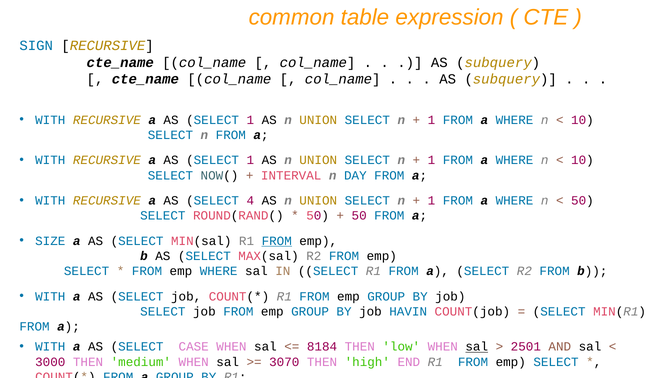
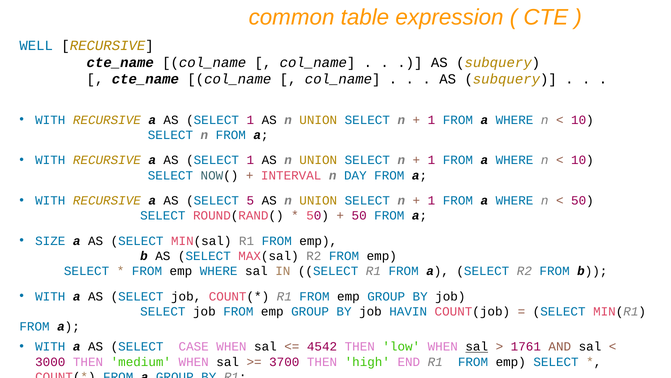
SIGN: SIGN -> WELL
4: 4 -> 5
FROM at (277, 241) underline: present -> none
8184: 8184 -> 4542
2501: 2501 -> 1761
3070: 3070 -> 3700
